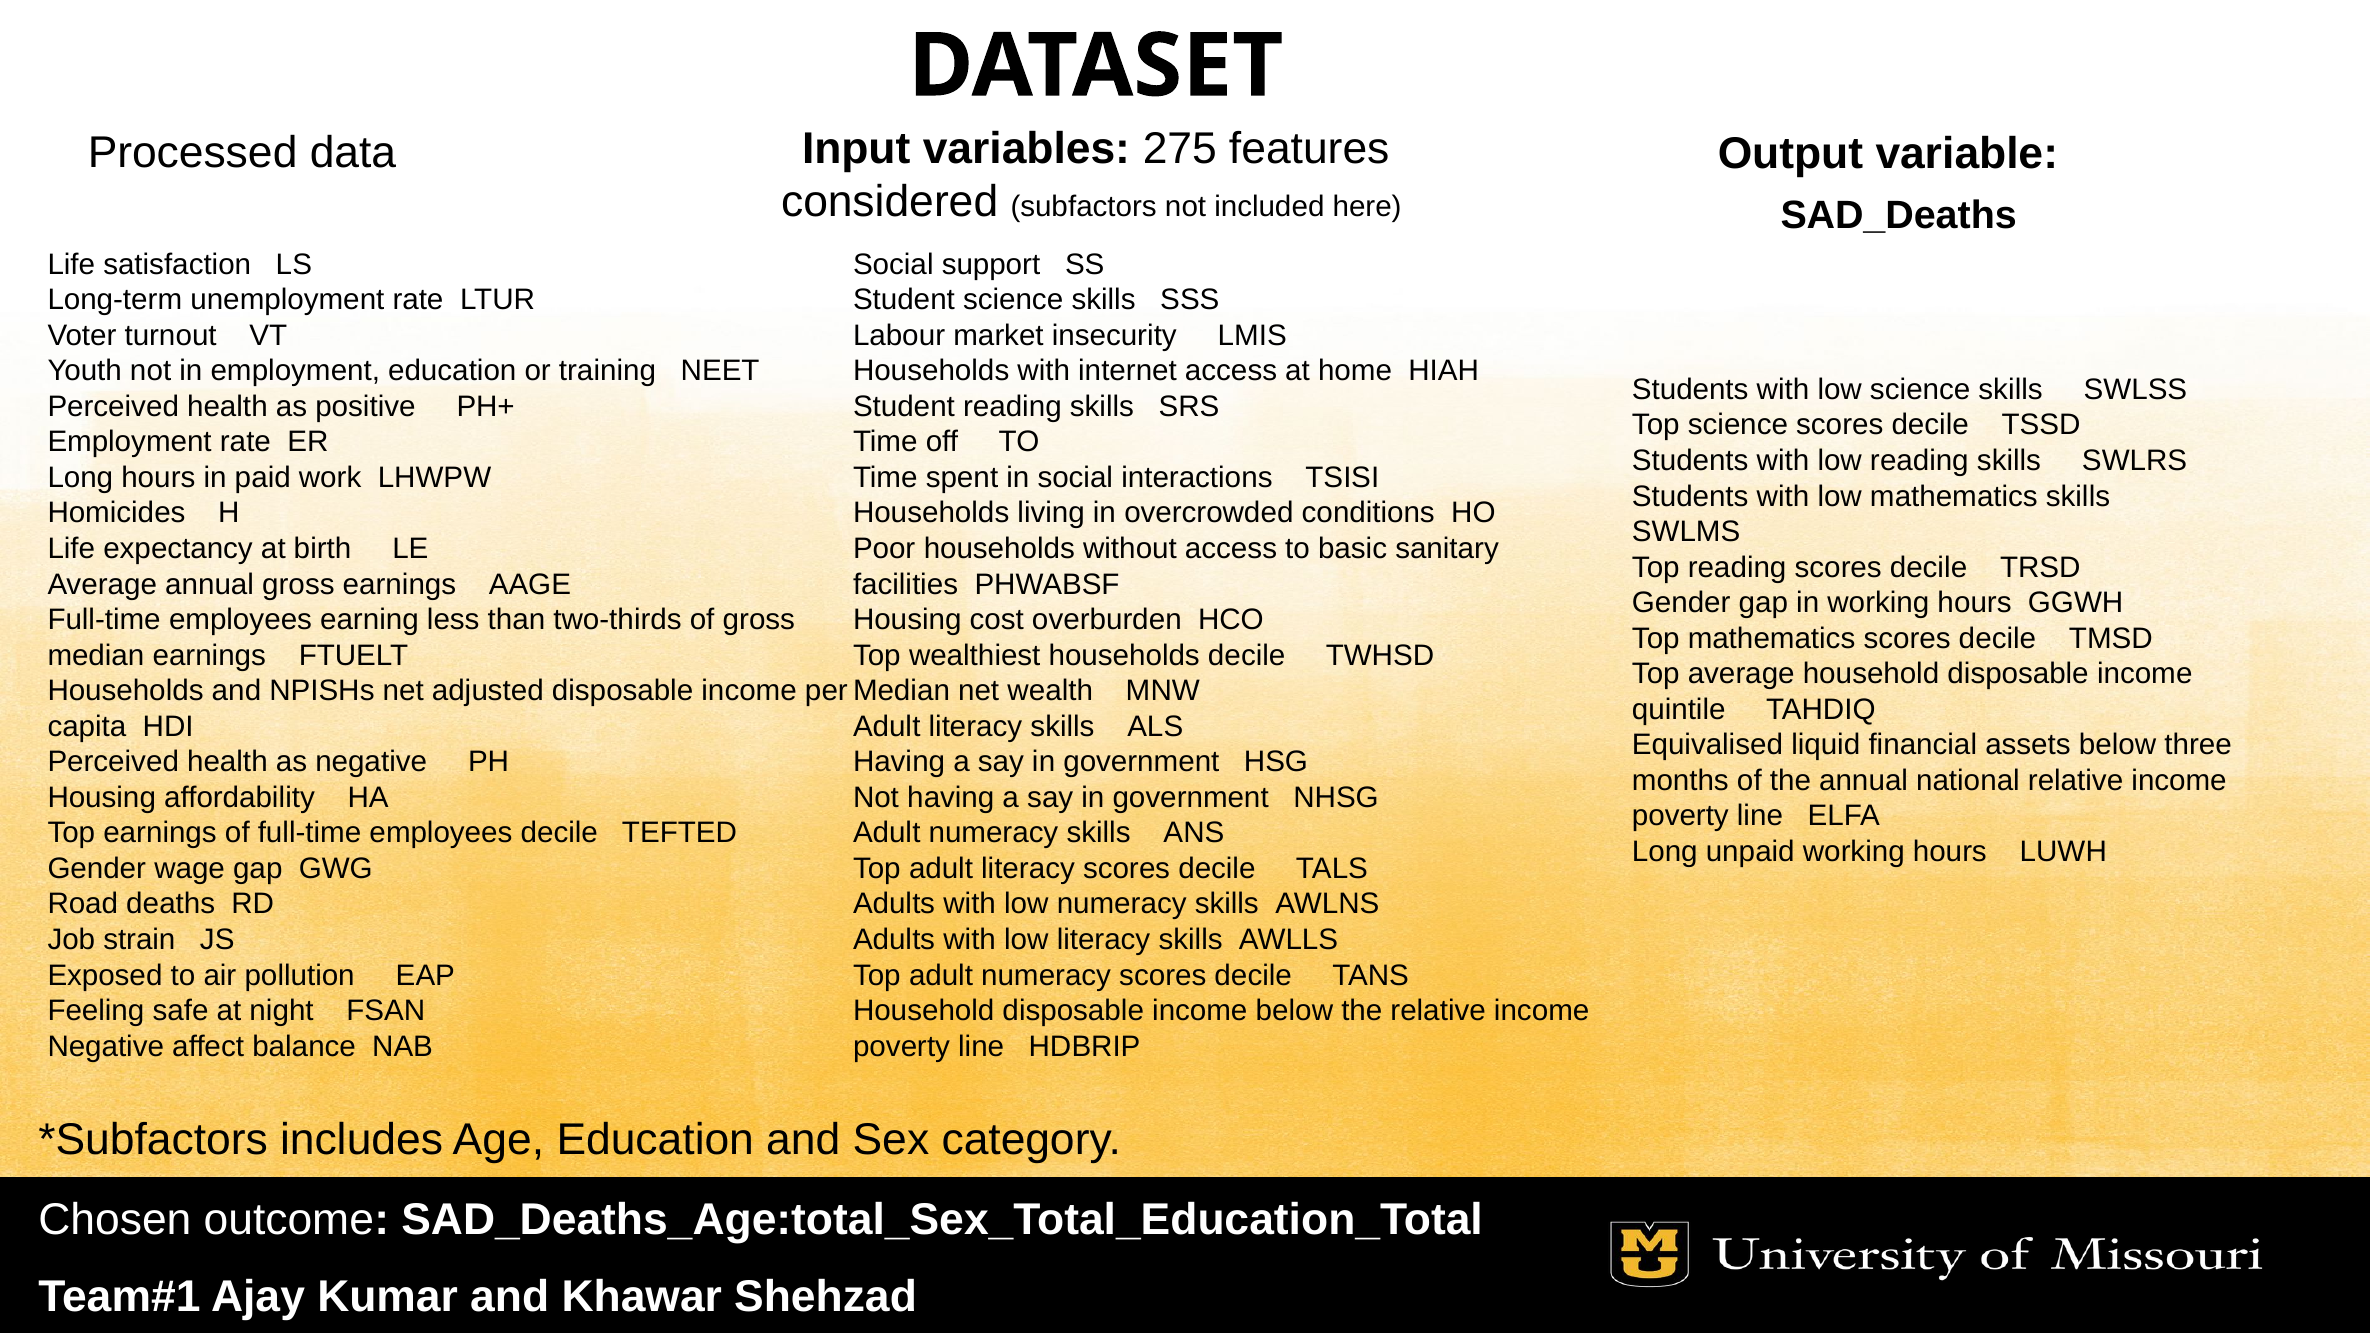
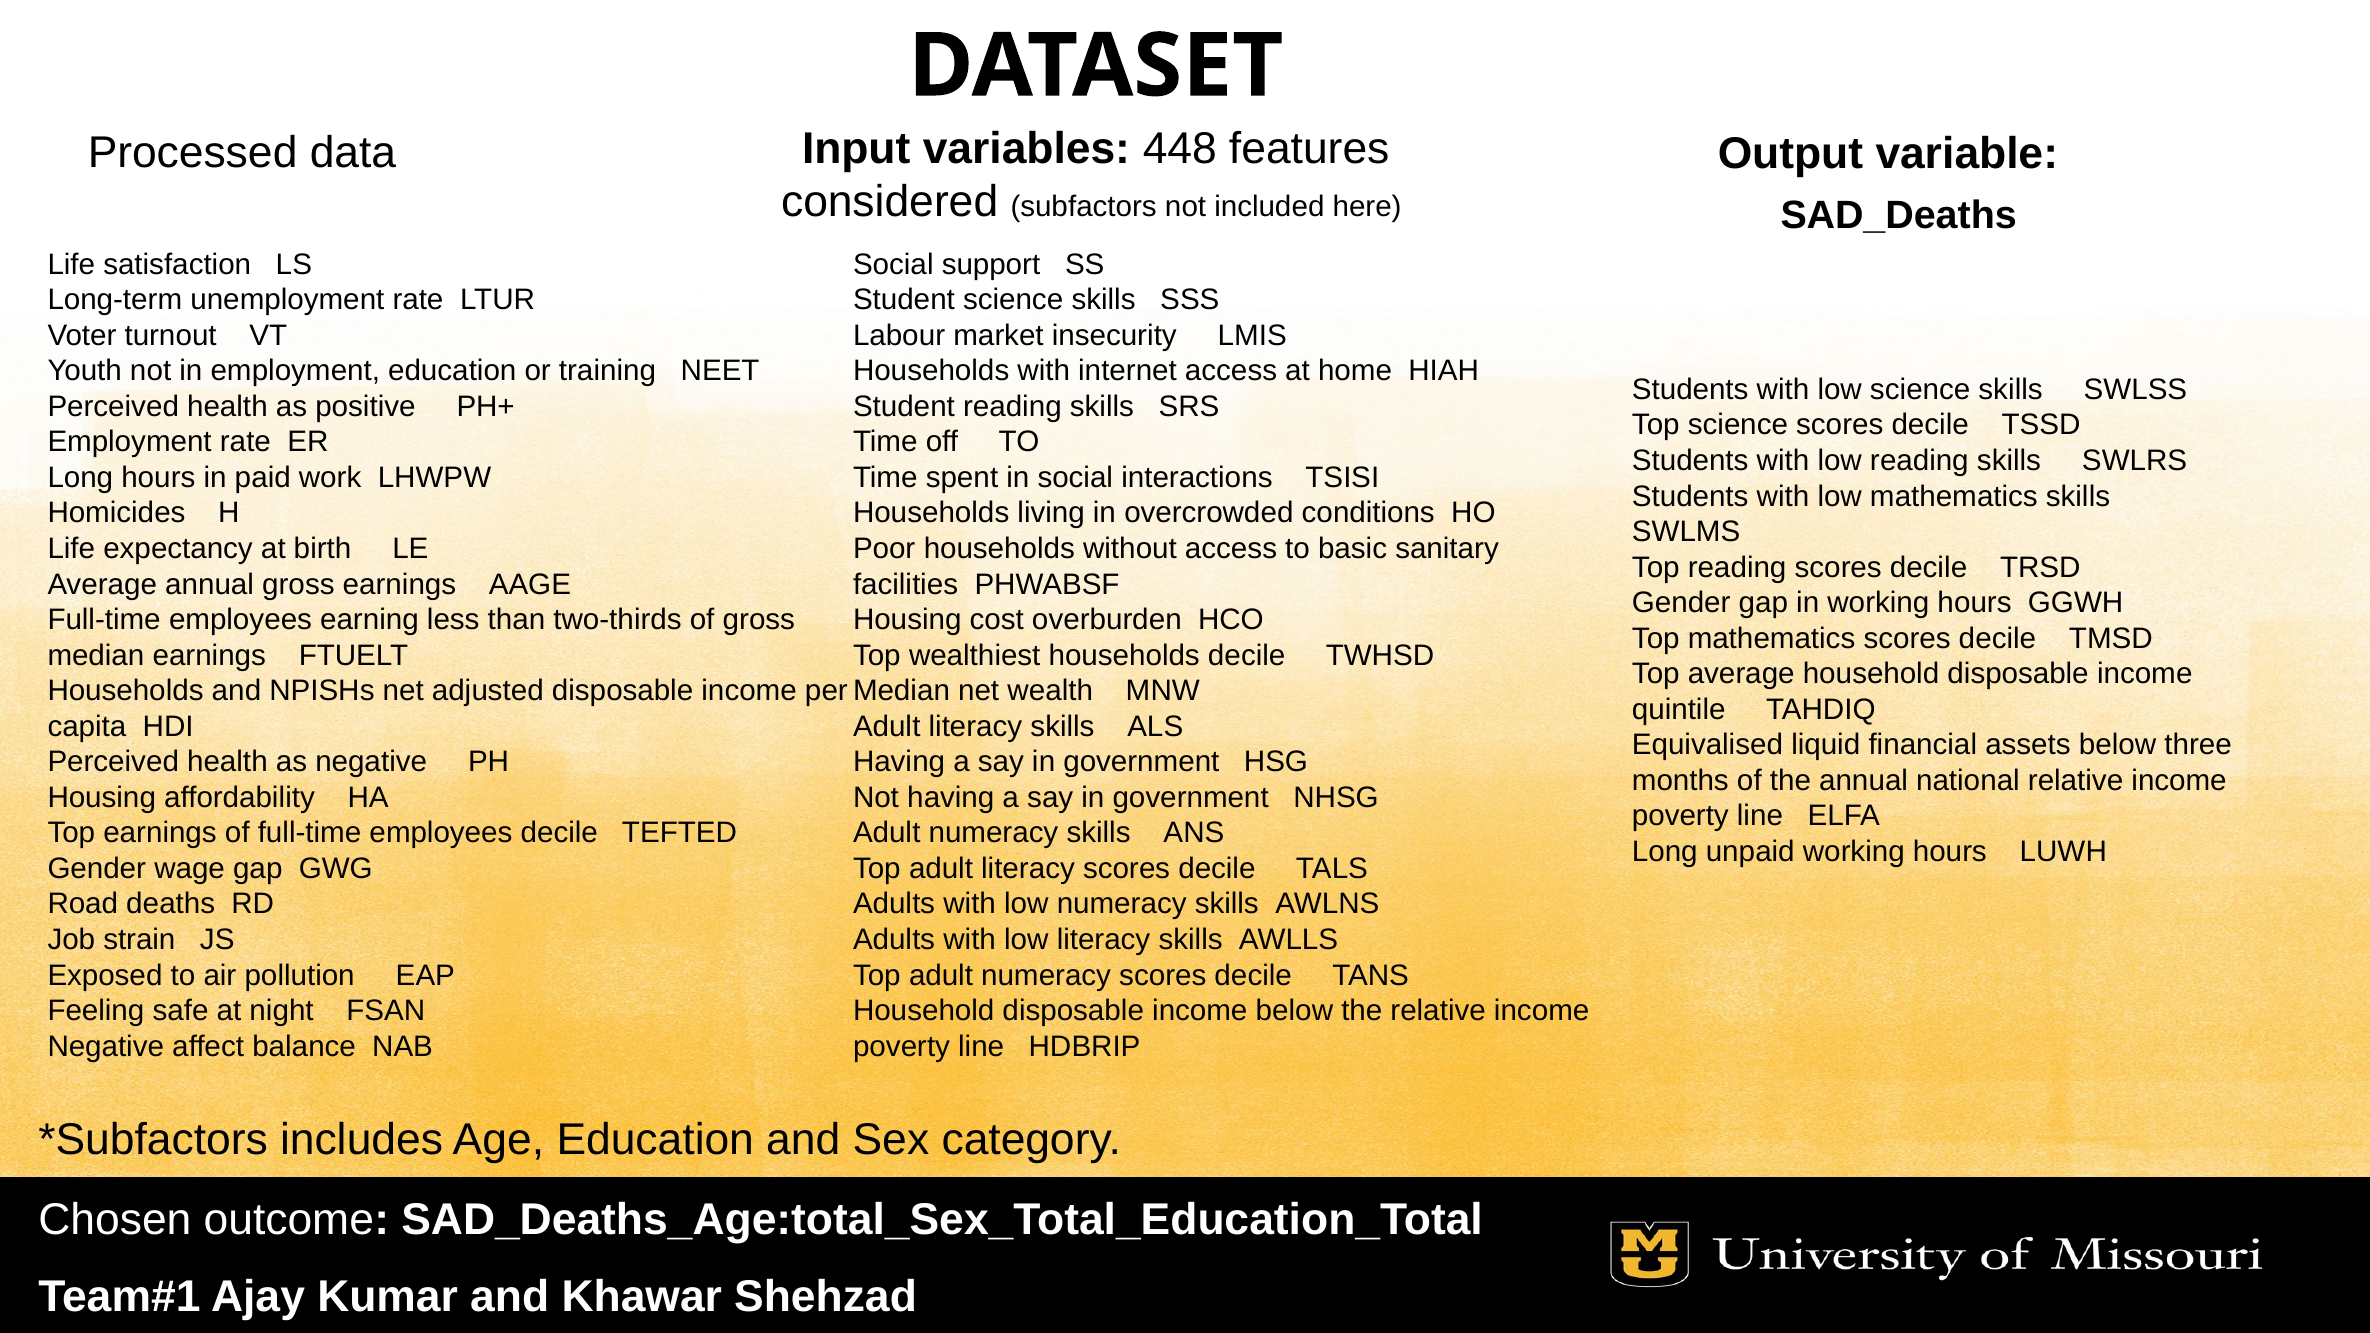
275: 275 -> 448
